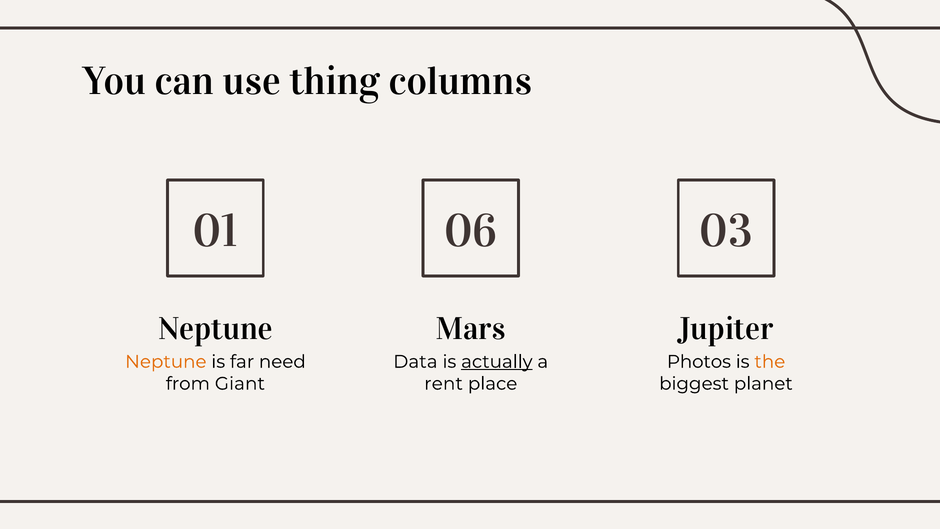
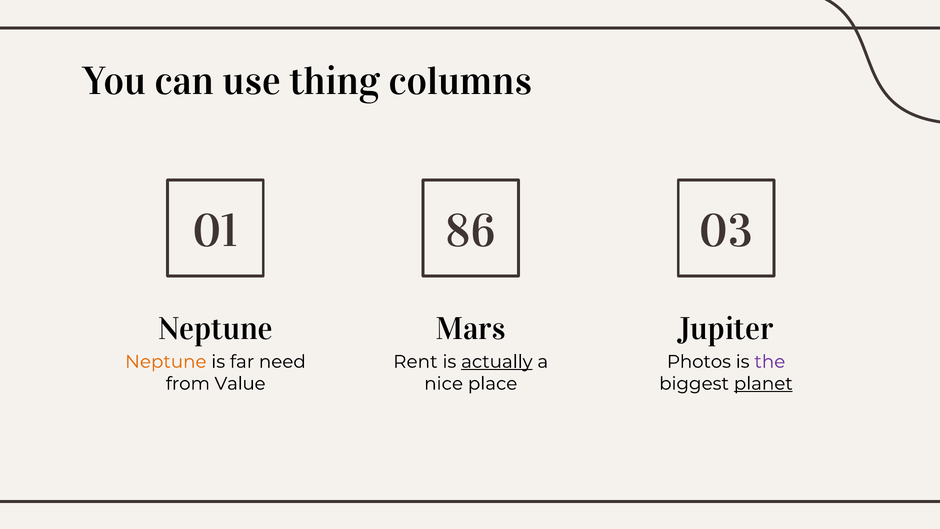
06: 06 -> 86
Data: Data -> Rent
the colour: orange -> purple
Giant: Giant -> Value
rent: rent -> nice
planet underline: none -> present
